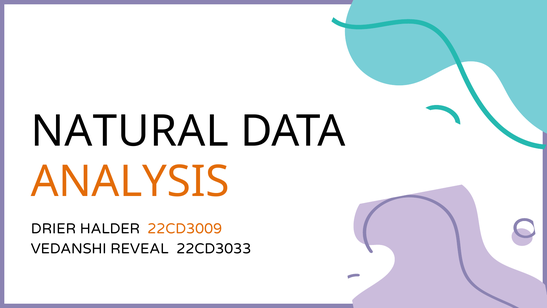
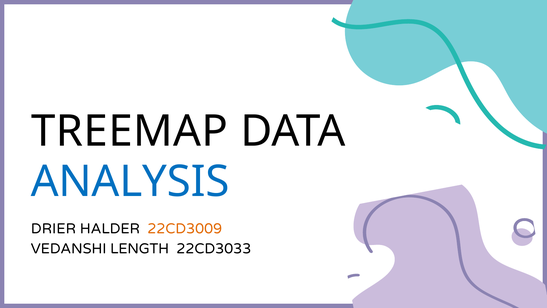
NATURAL: NATURAL -> TREEMAP
ANALYSIS colour: orange -> blue
REVEAL: REVEAL -> LENGTH
